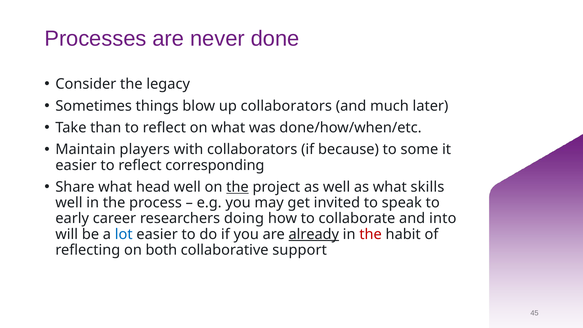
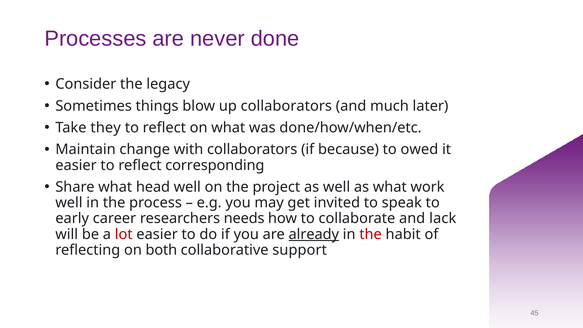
than: than -> they
players: players -> change
some: some -> owed
the at (237, 187) underline: present -> none
skills: skills -> work
doing: doing -> needs
into: into -> lack
lot colour: blue -> red
